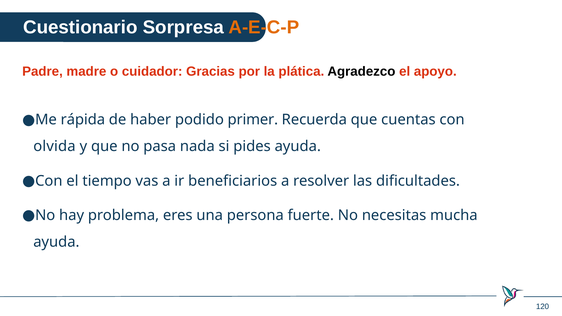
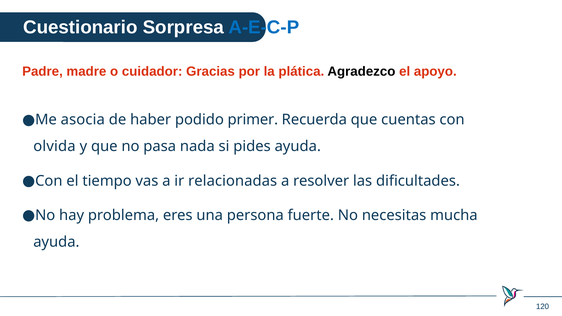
A-E-C-P colour: orange -> blue
rápida: rápida -> asocia
beneficiarios: beneficiarios -> relacionadas
